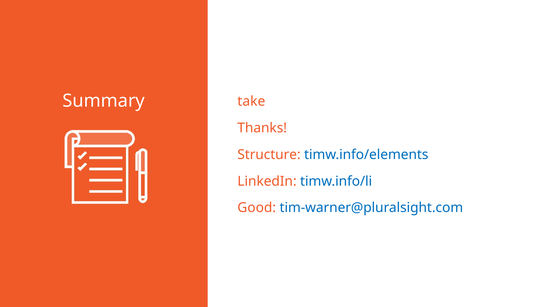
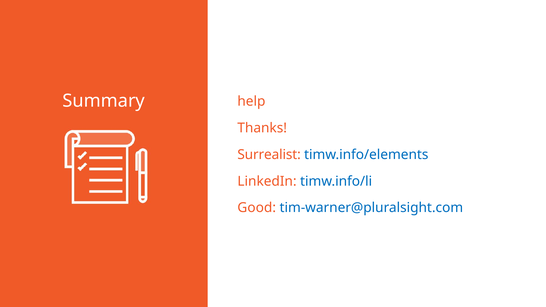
take: take -> help
Structure: Structure -> Surrealist
